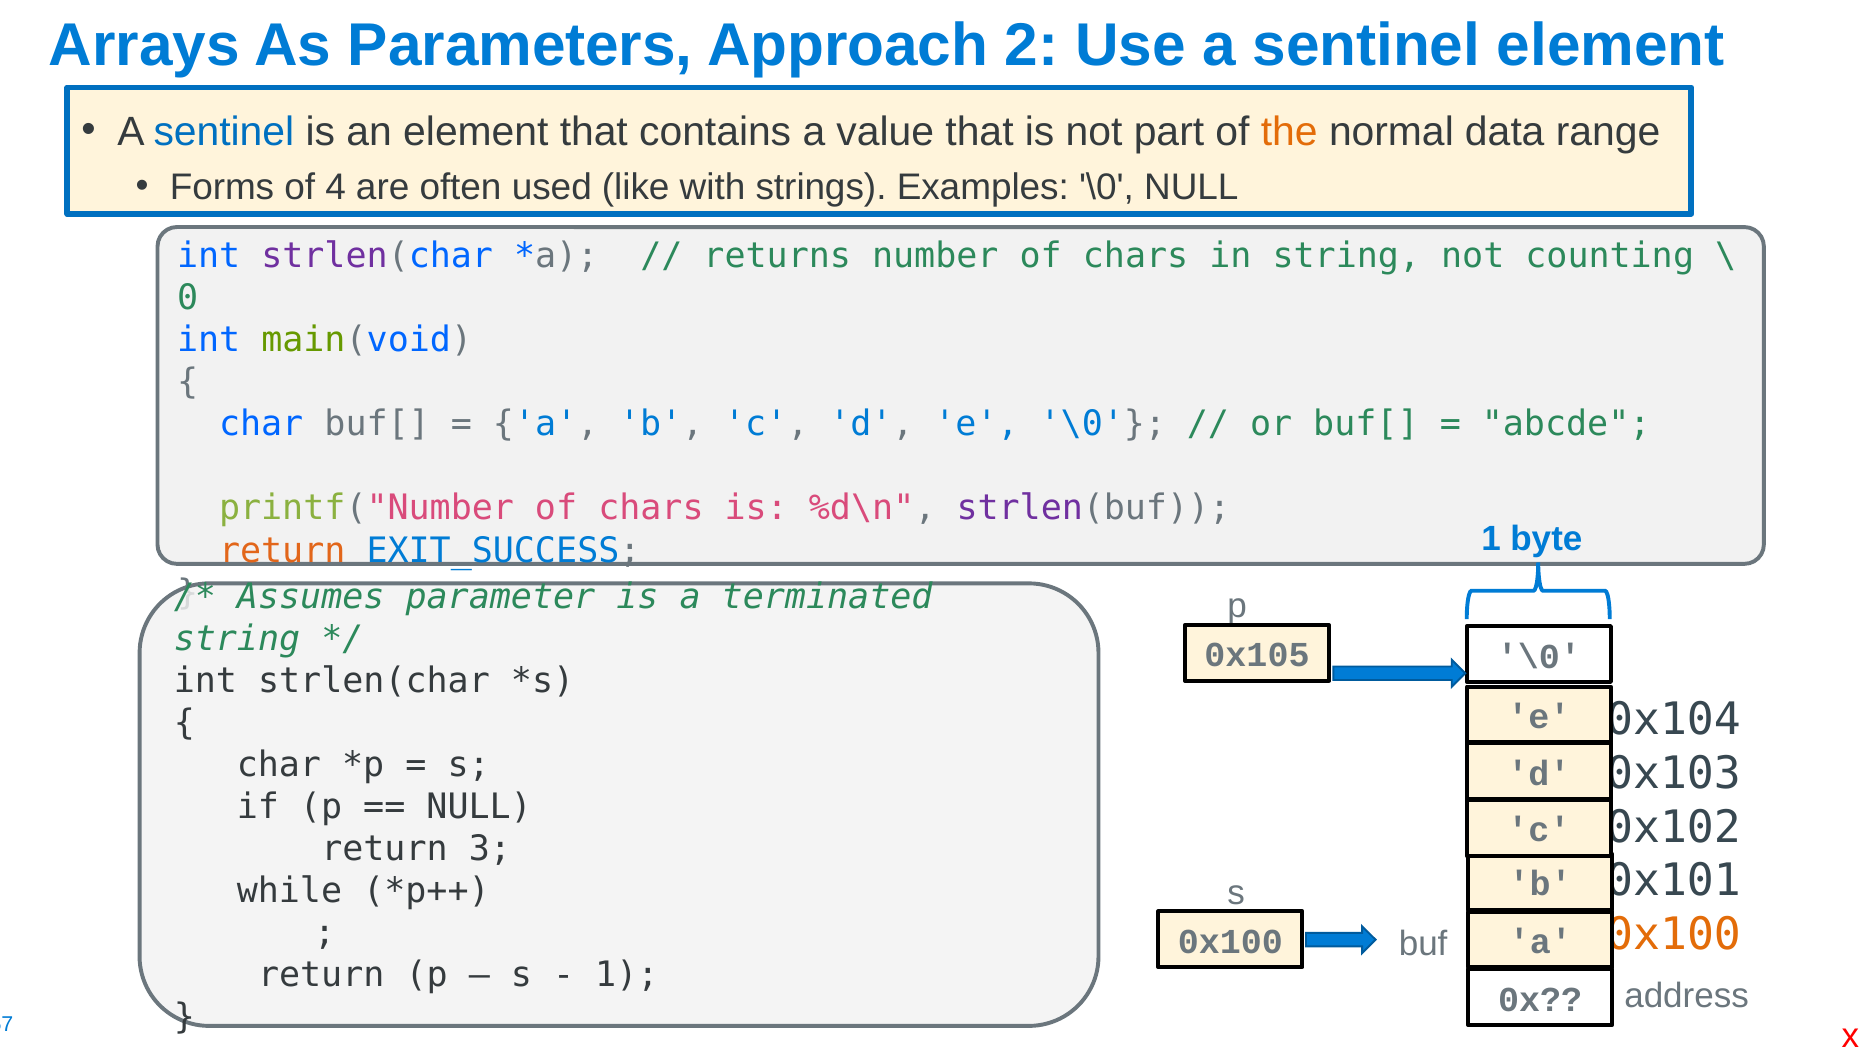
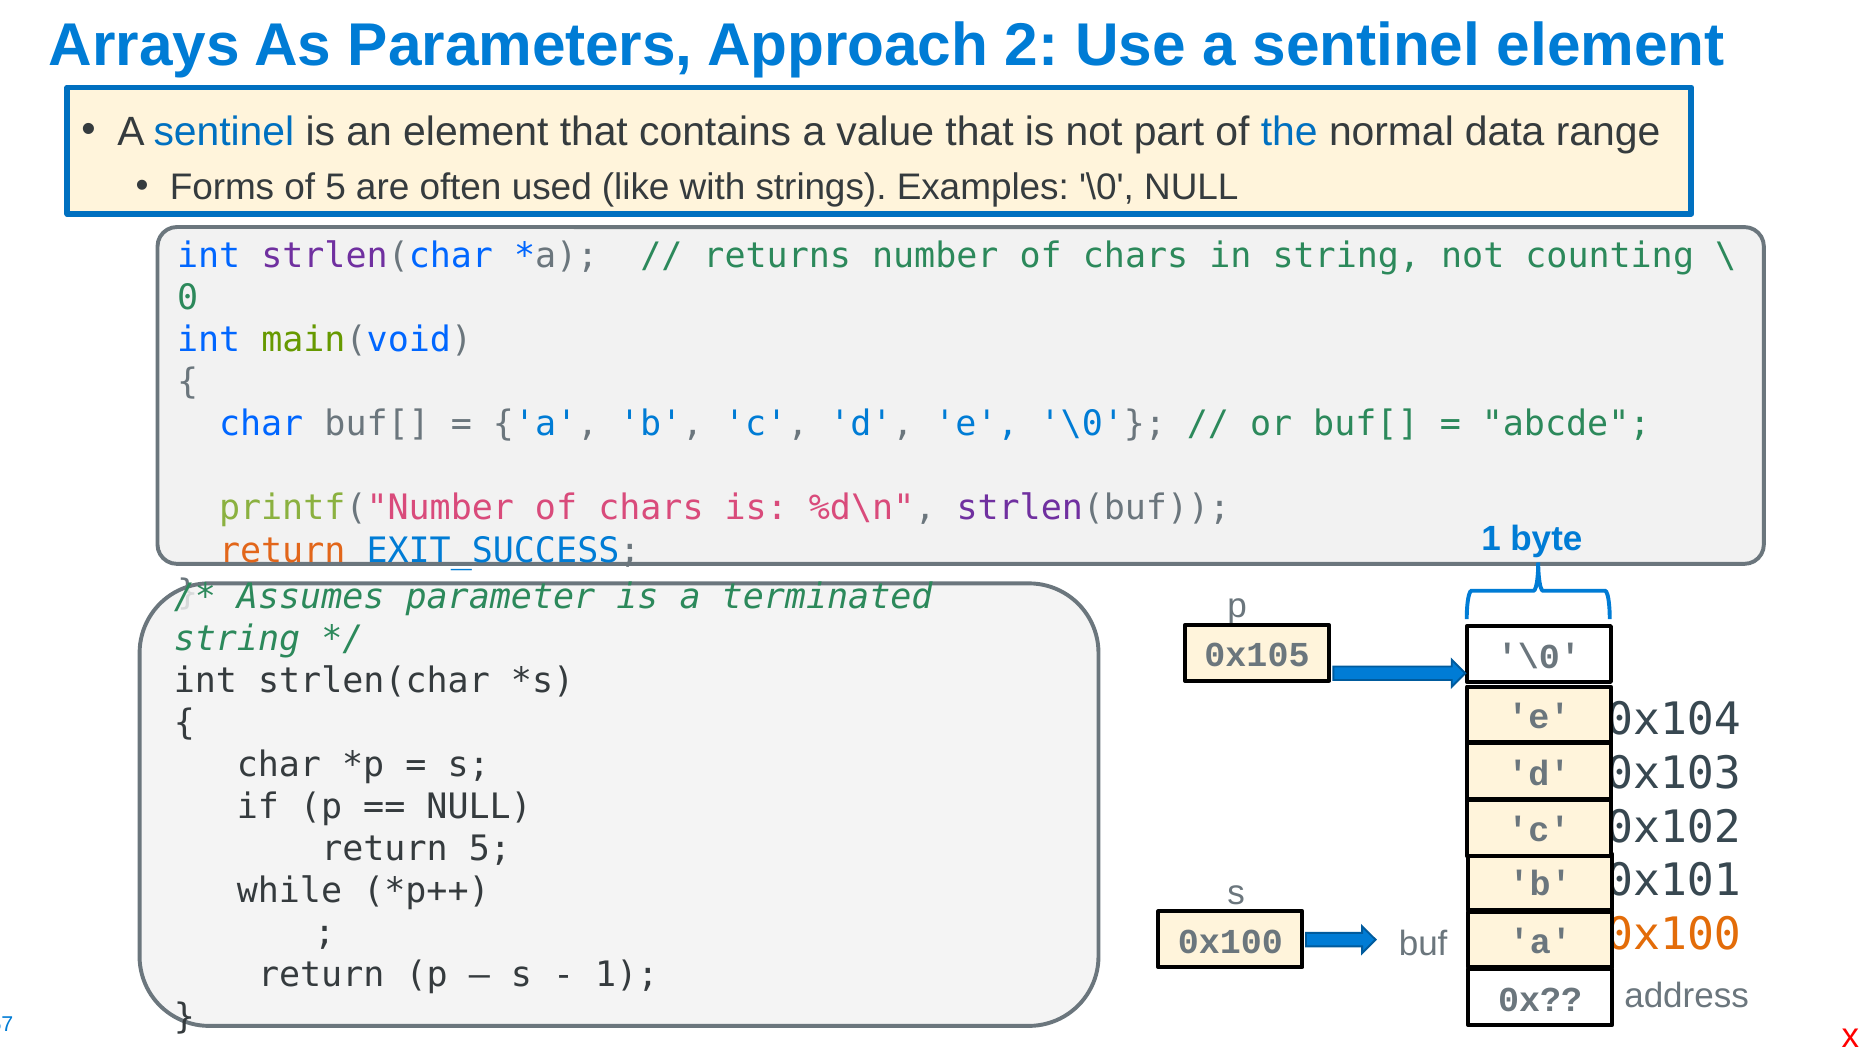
the colour: orange -> blue
of 4: 4 -> 5
return 3: 3 -> 5
